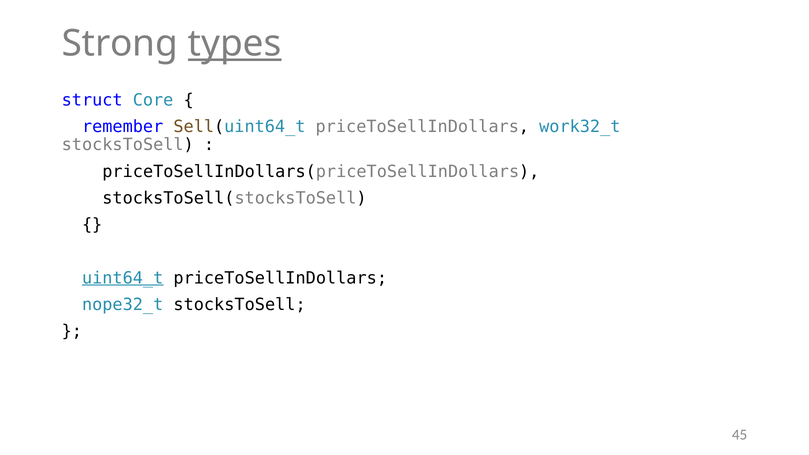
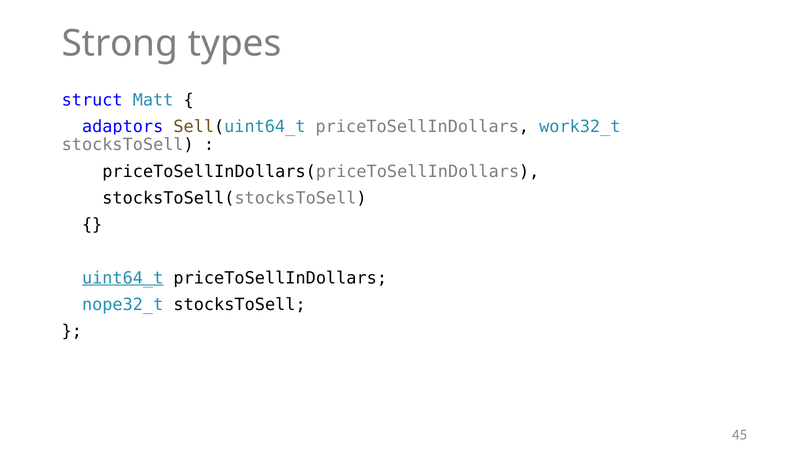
types underline: present -> none
Core: Core -> Matt
remember: remember -> adaptors
